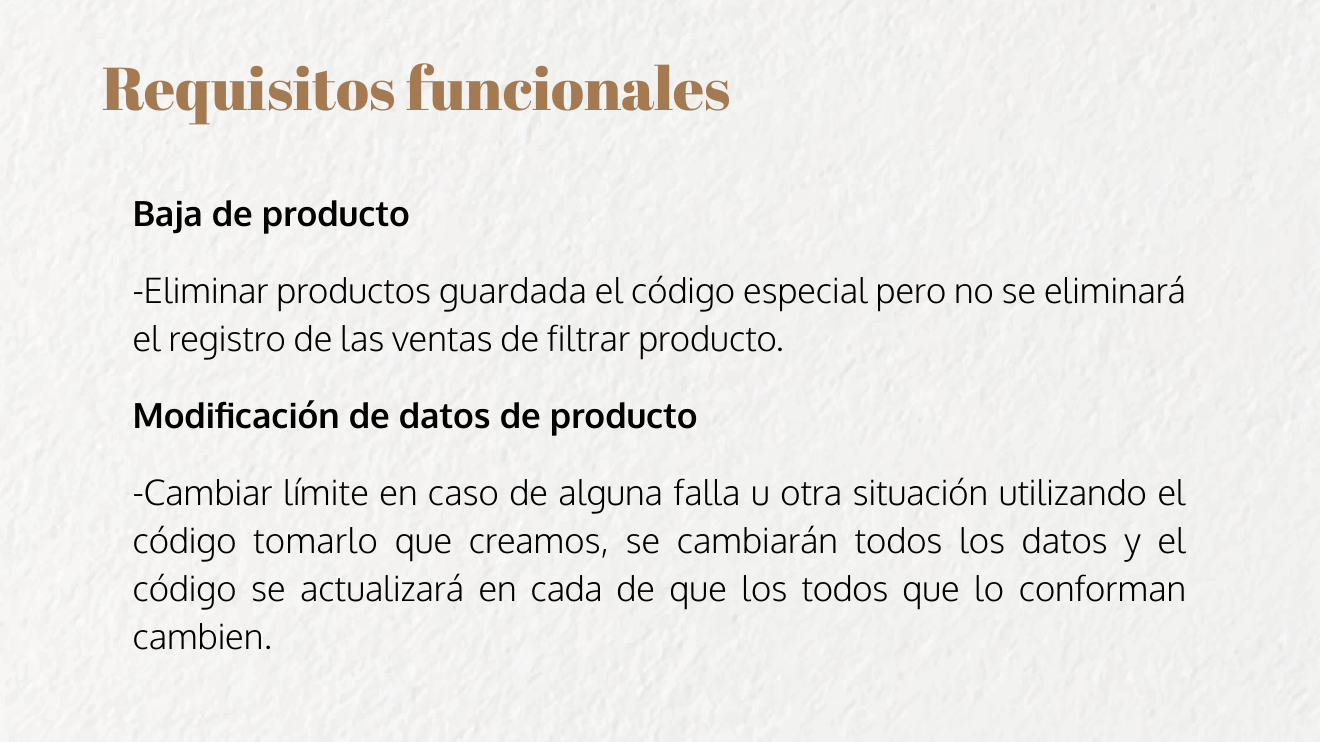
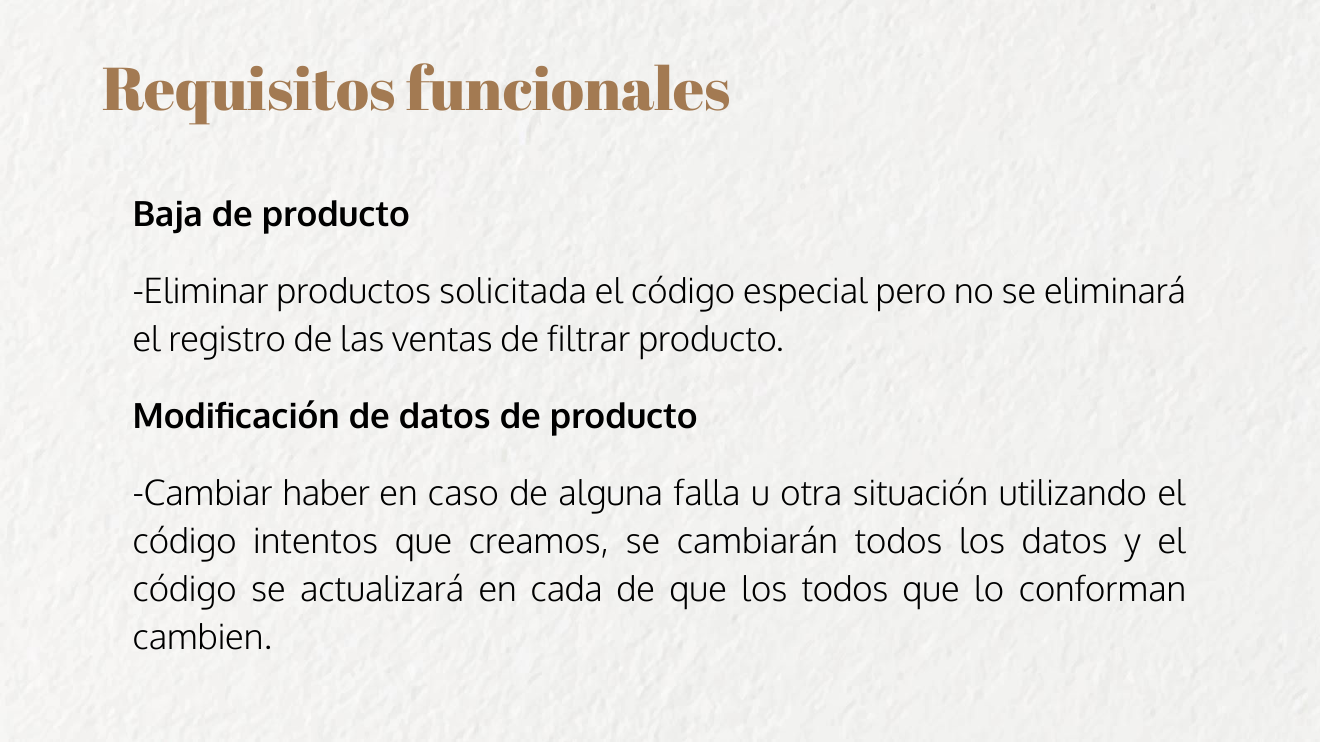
guardada: guardada -> solicitada
límite: límite -> haber
tomarlo: tomarlo -> intentos
